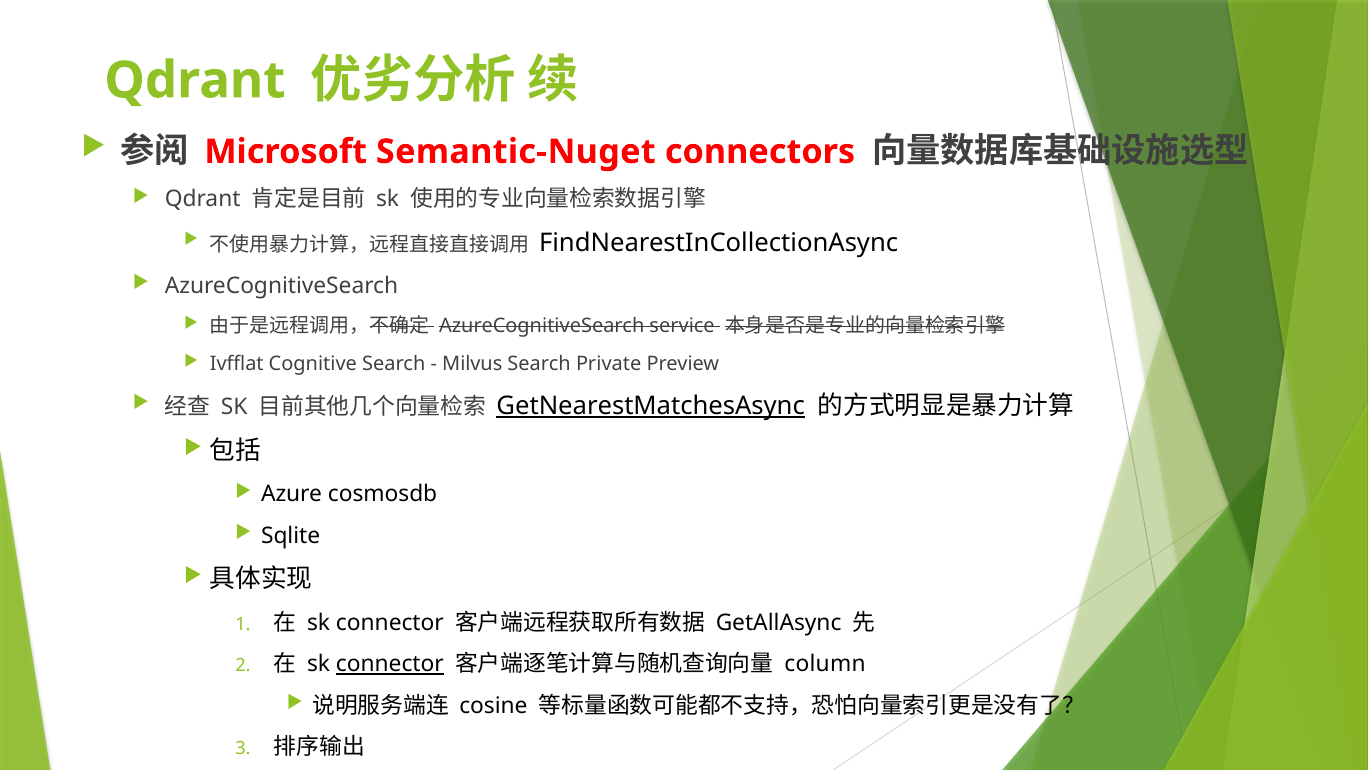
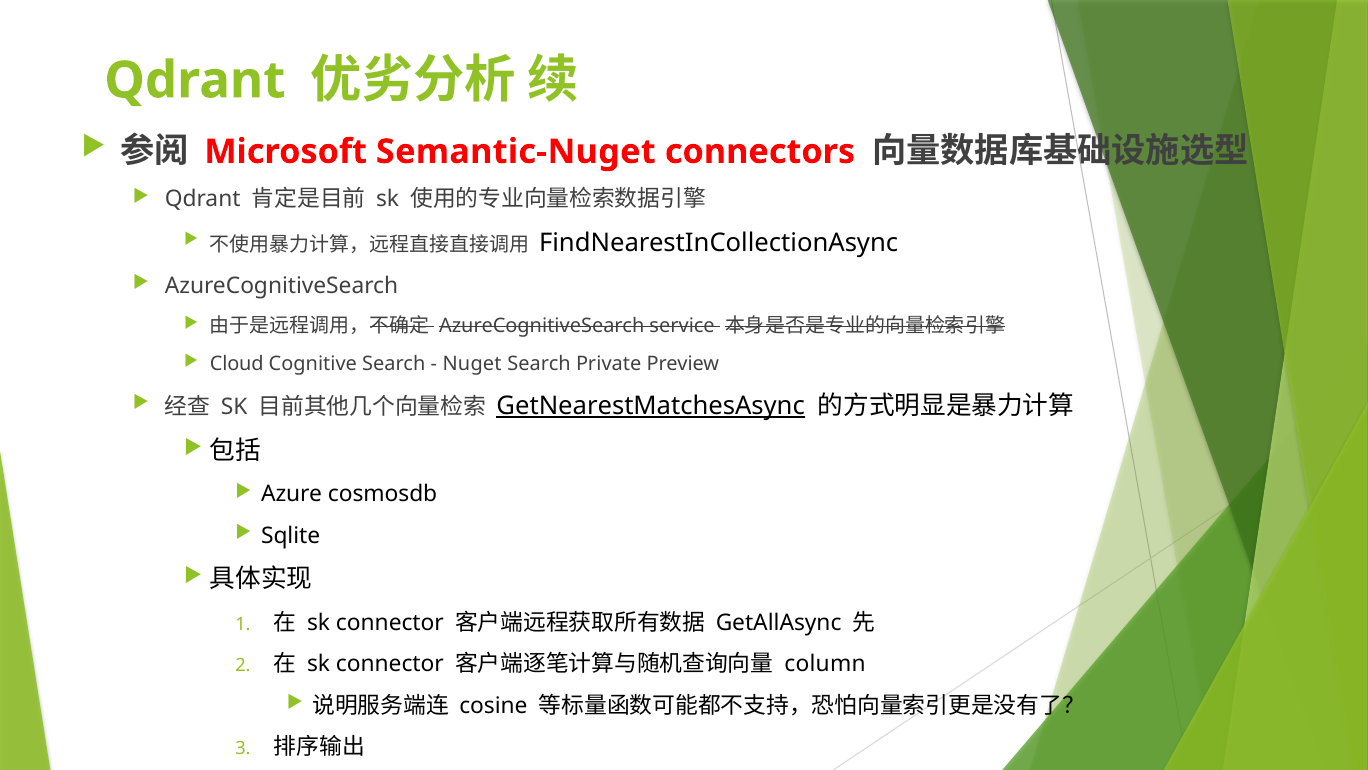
Ivfflat: Ivfflat -> Cloud
Milvus: Milvus -> Nuget
connector at (390, 664) underline: present -> none
